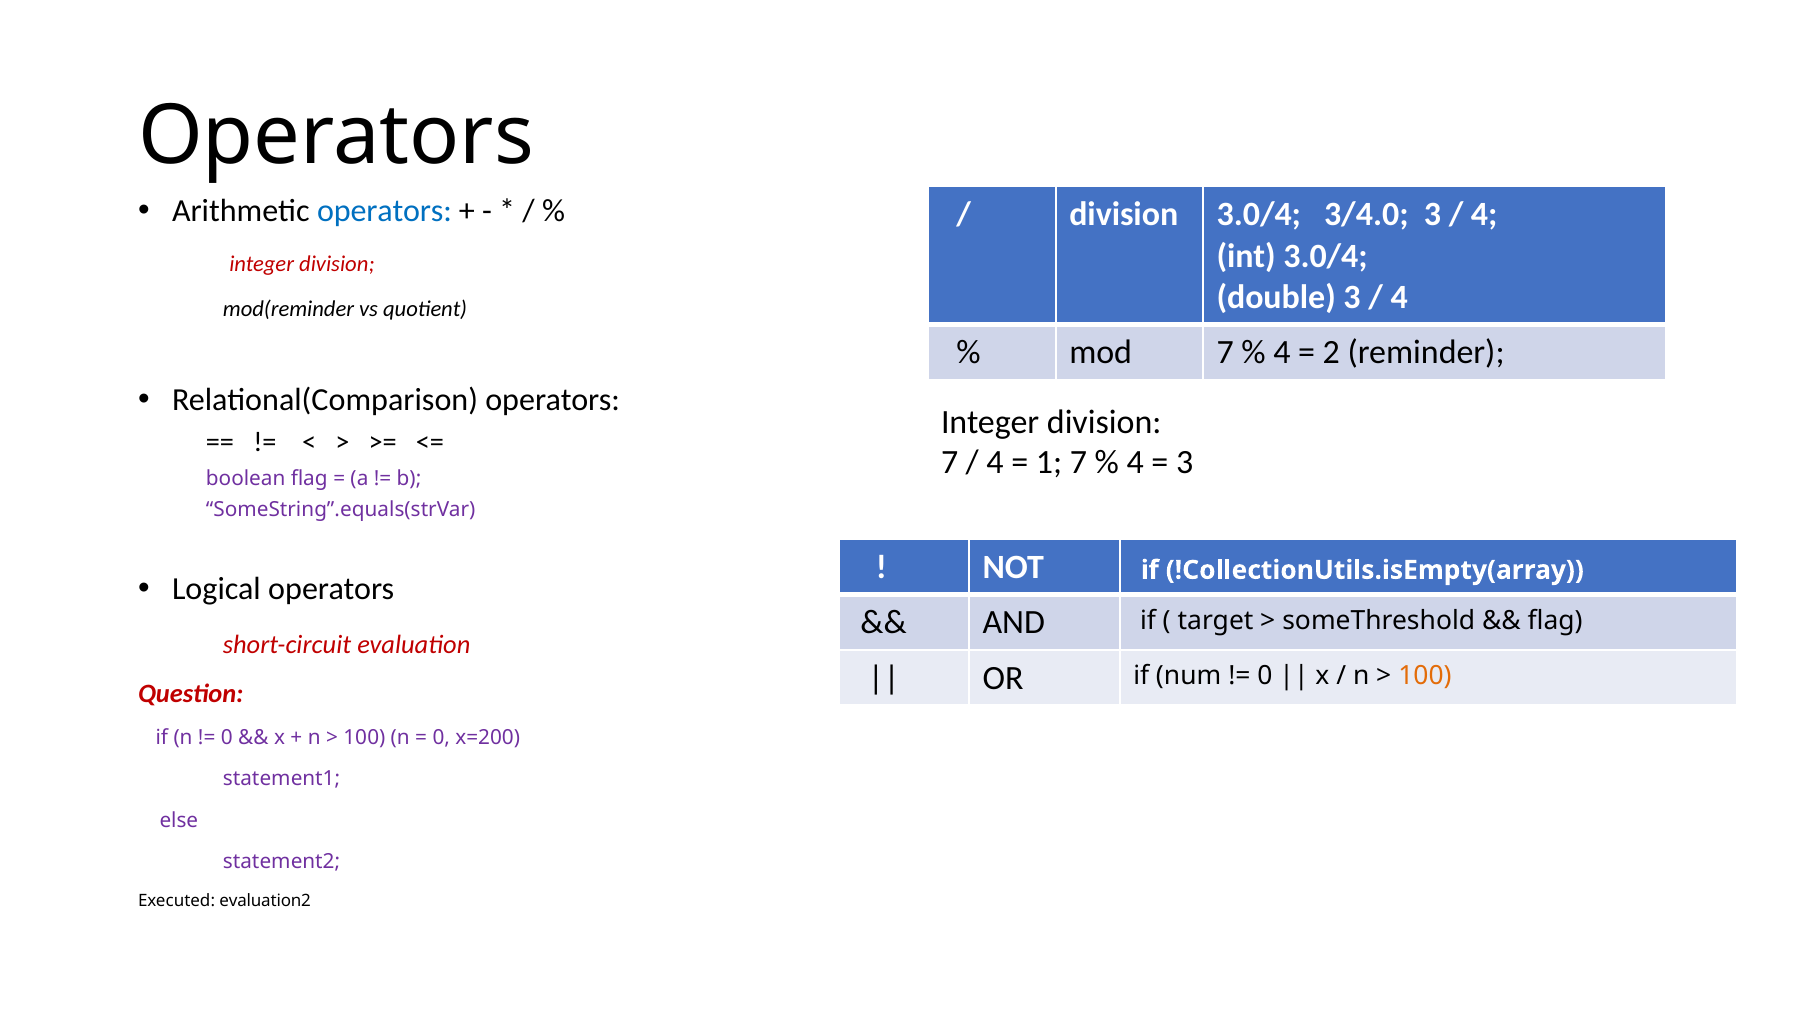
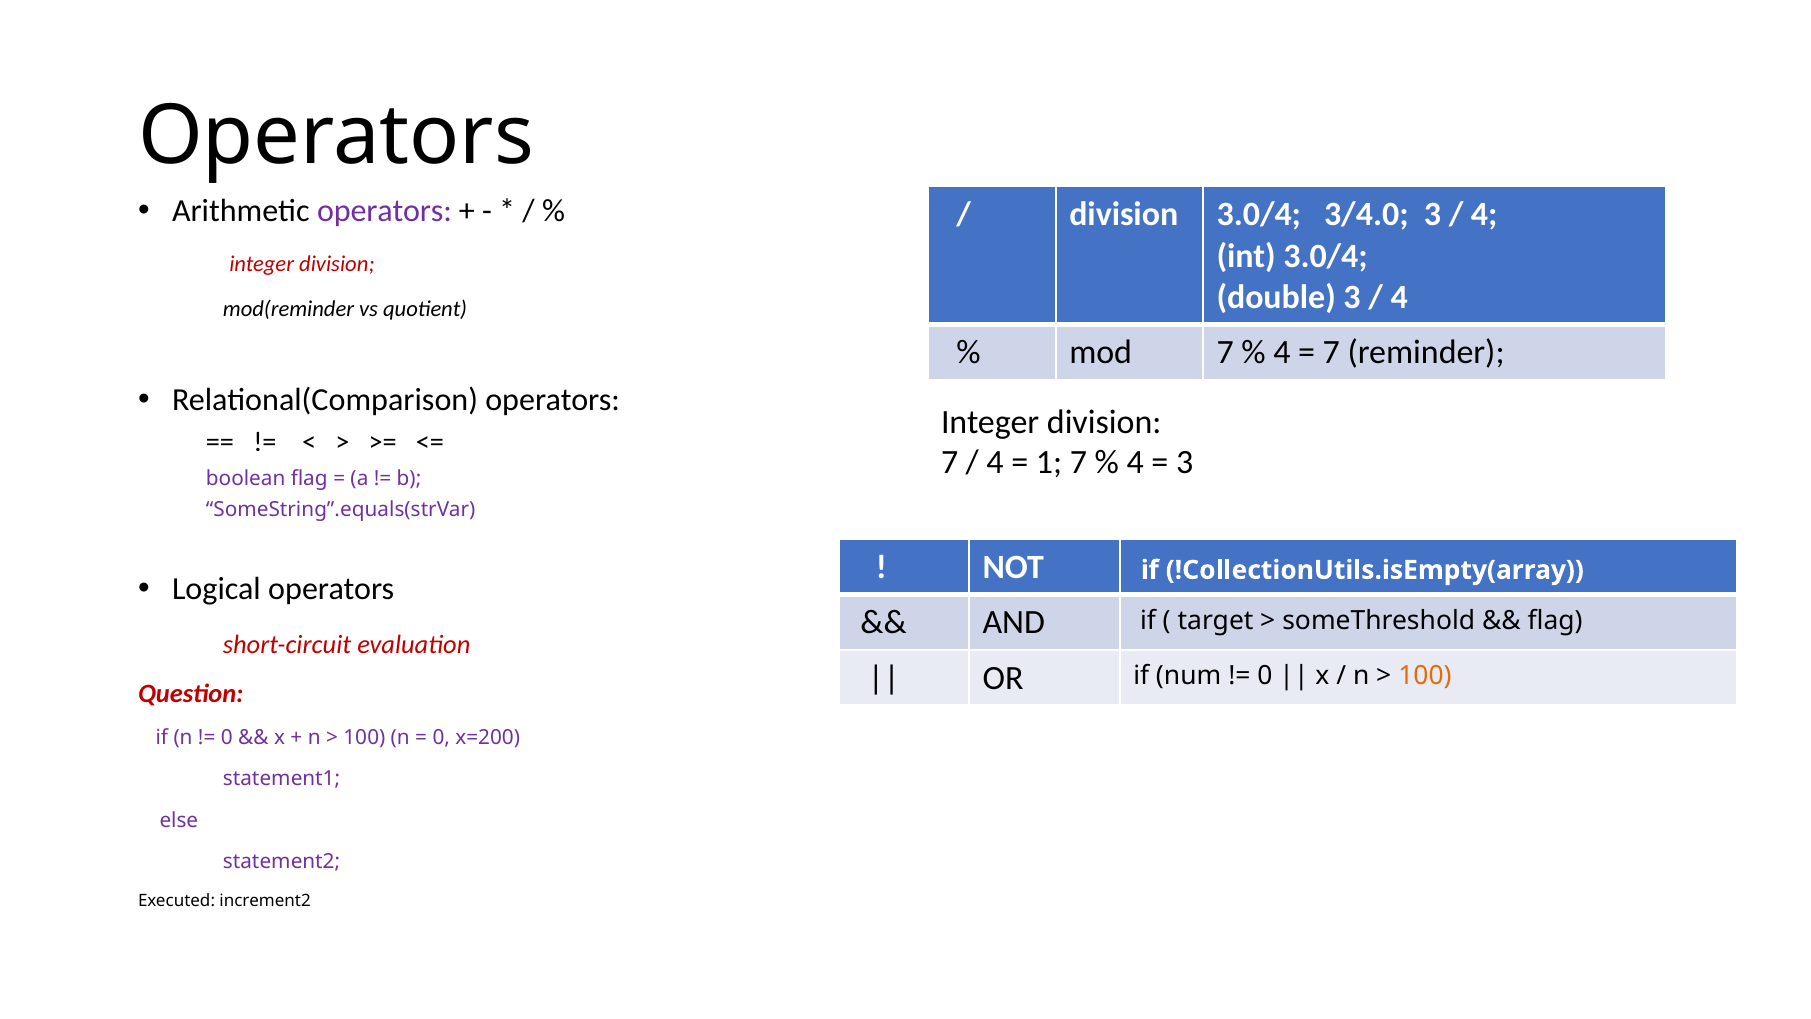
operators at (384, 210) colour: blue -> purple
2 at (1331, 352): 2 -> 7
evaluation2: evaluation2 -> increment2
